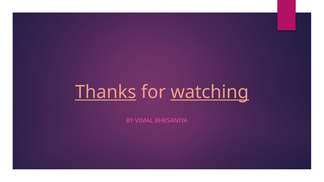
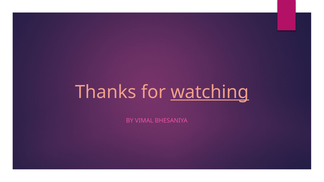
Thanks underline: present -> none
